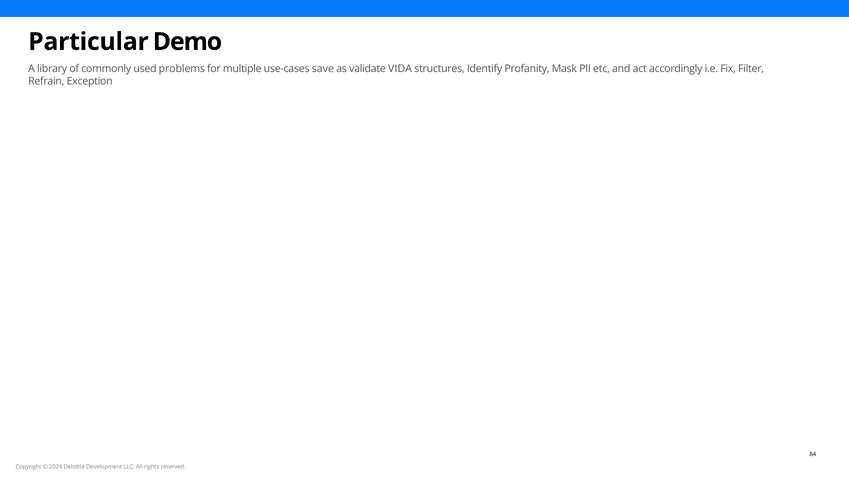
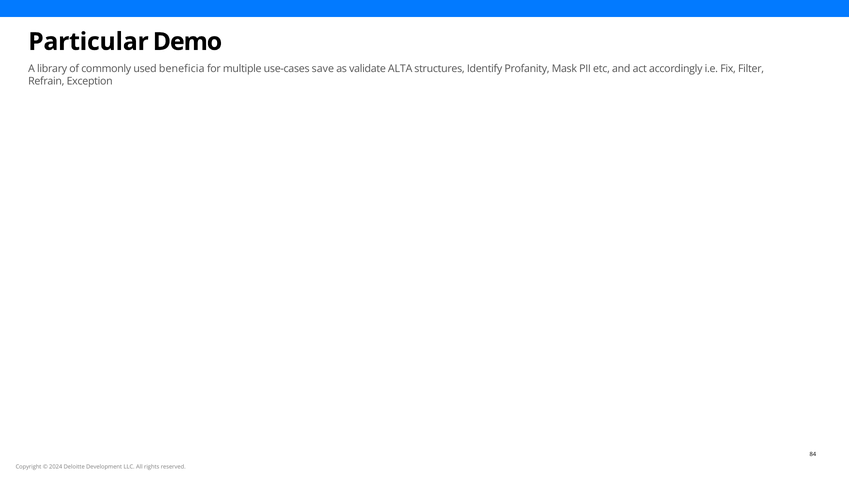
problems: problems -> beneficia
VIDA: VIDA -> ALTA
